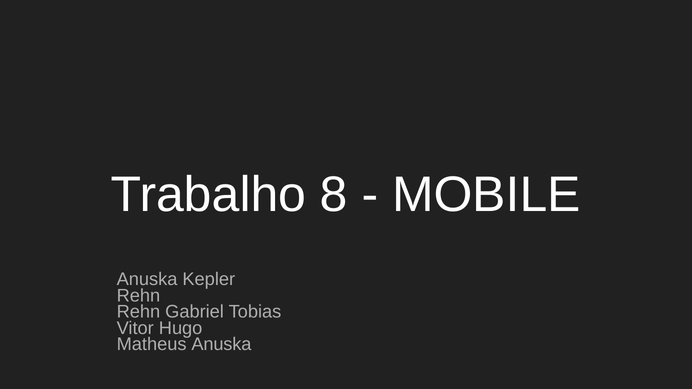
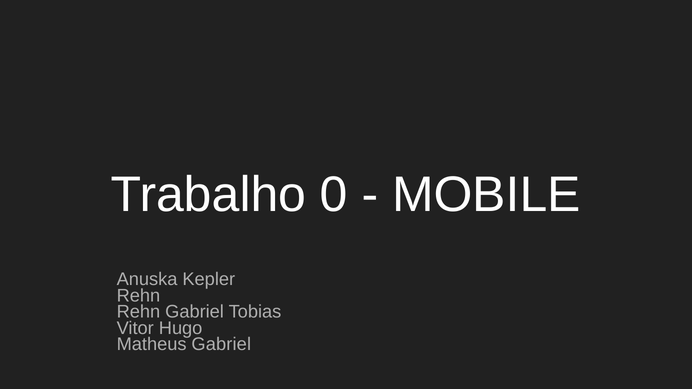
8: 8 -> 0
Matheus Anuska: Anuska -> Gabriel
